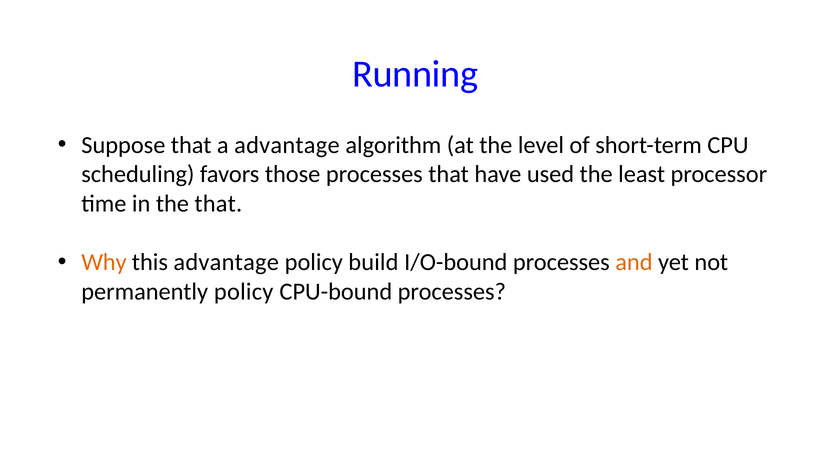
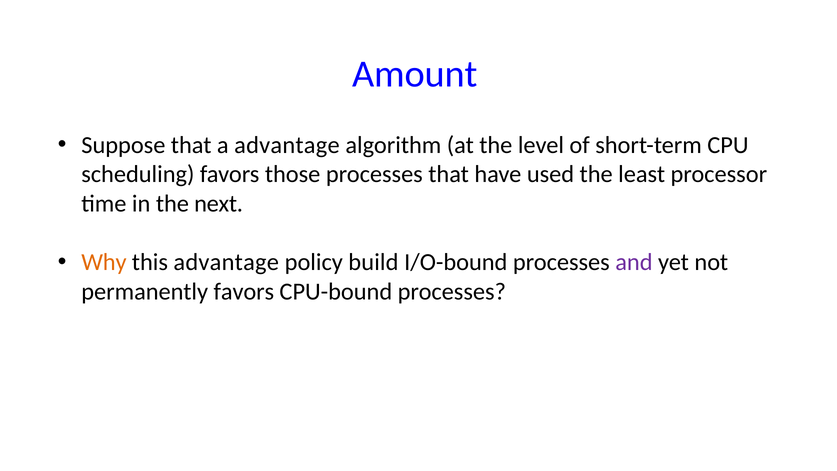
Running: Running -> Amount
the that: that -> next
and colour: orange -> purple
permanently policy: policy -> favors
